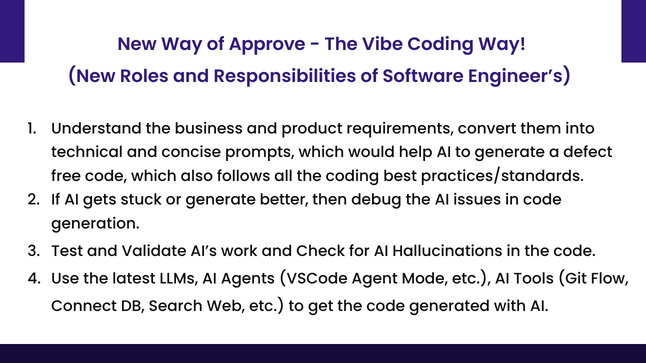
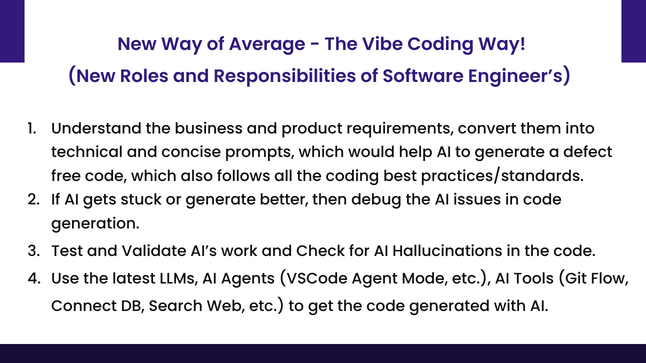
Approve: Approve -> Average
